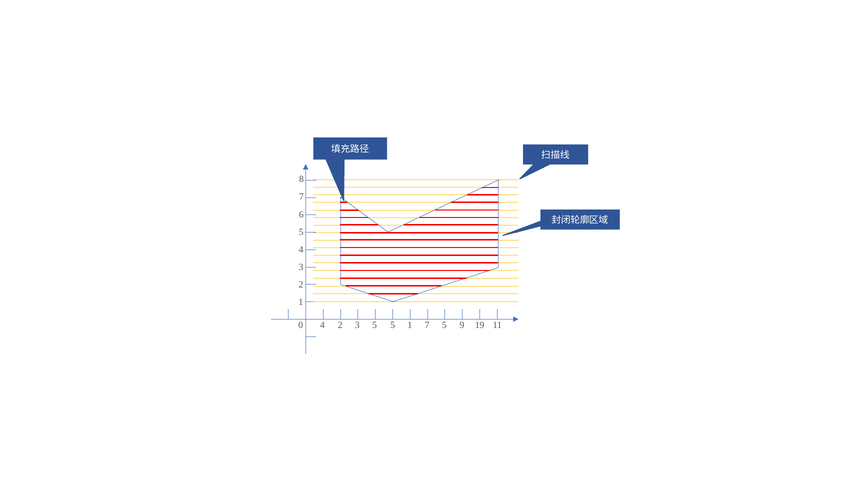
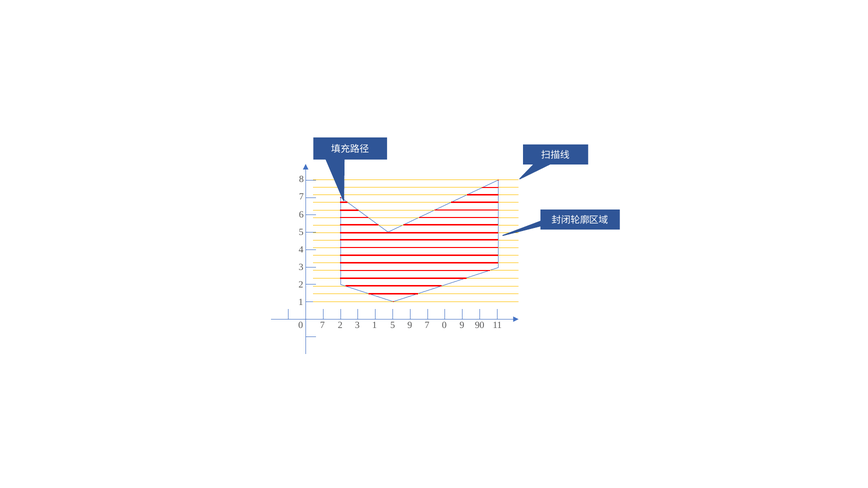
0 4: 4 -> 7
3 5: 5 -> 1
5 1: 1 -> 9
7 5: 5 -> 0
19: 19 -> 90
